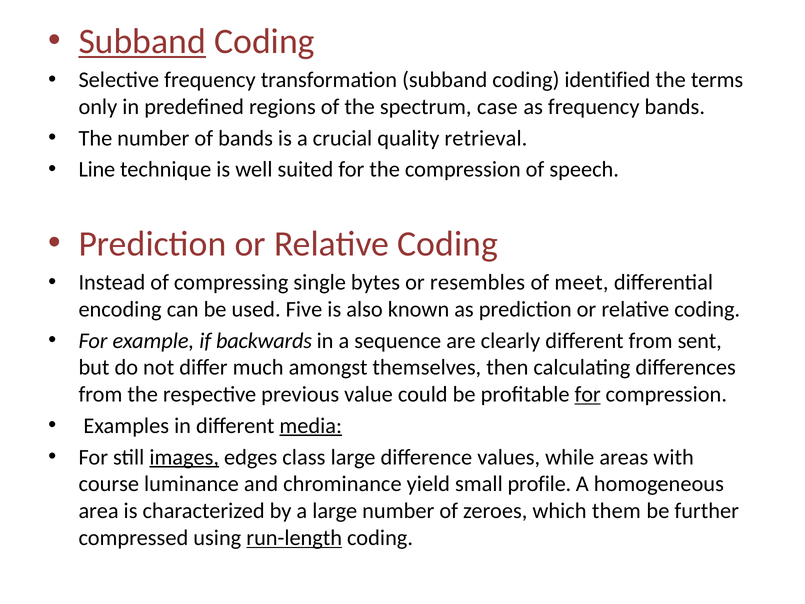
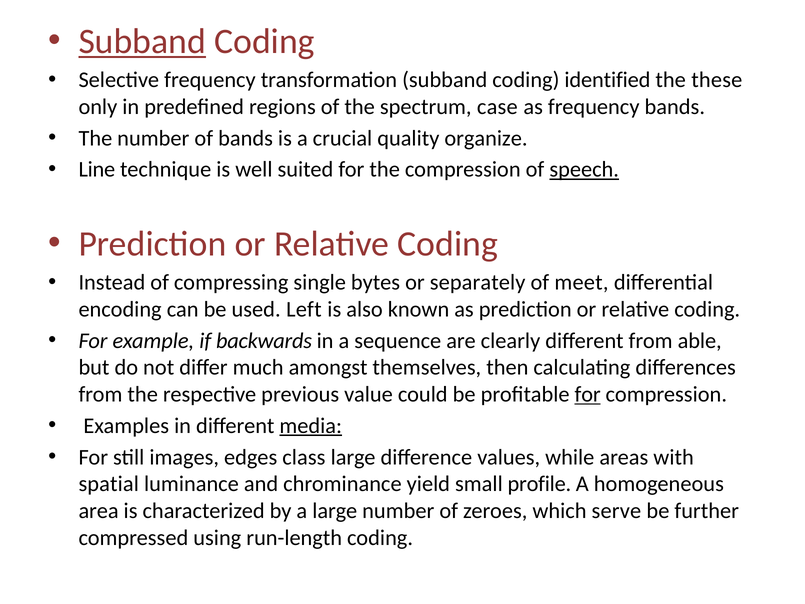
terms: terms -> these
retrieval: retrieval -> organize
speech underline: none -> present
resembles: resembles -> separately
Five: Five -> Left
sent: sent -> able
images underline: present -> none
course: course -> spatial
them: them -> serve
run-length underline: present -> none
